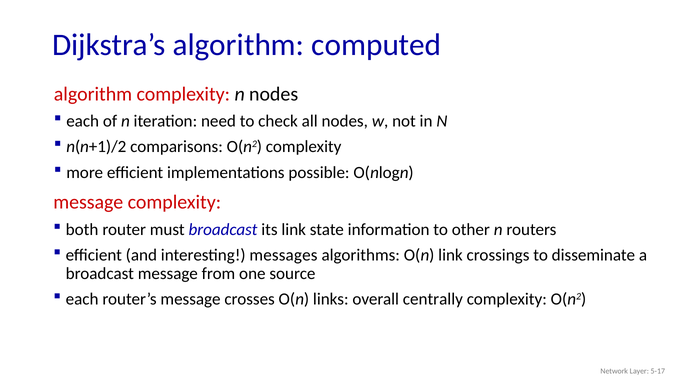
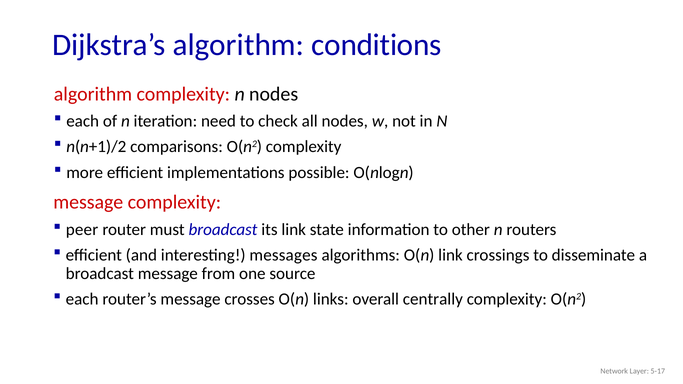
computed: computed -> conditions
both: both -> peer
